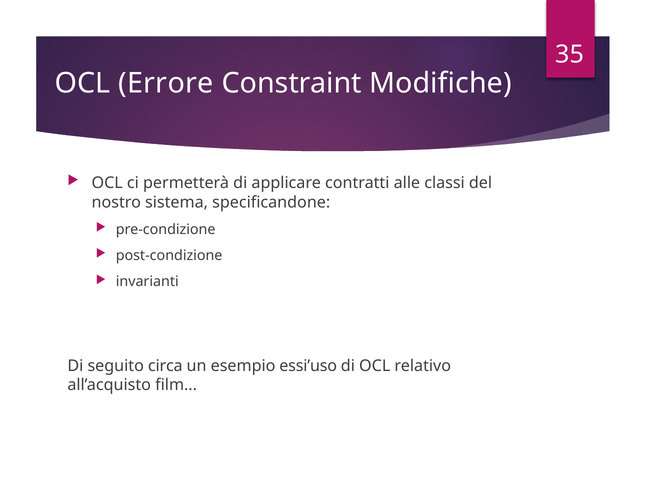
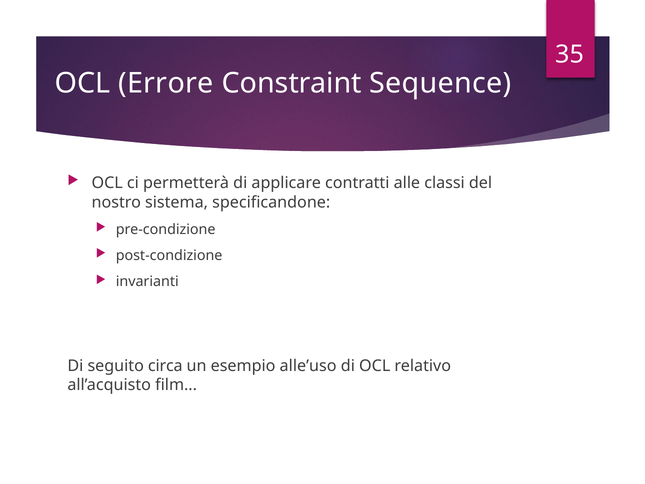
Modifiche: Modifiche -> Sequence
essi’uso: essi’uso -> alle’uso
